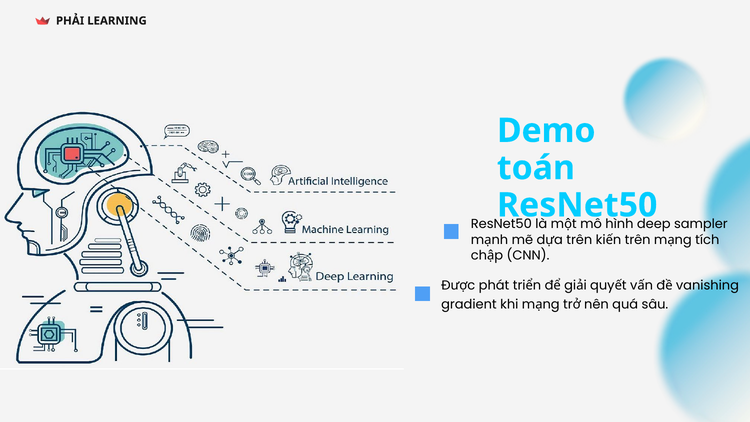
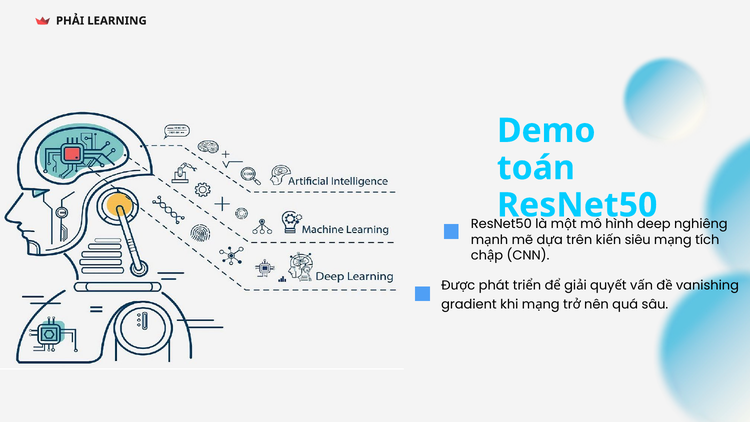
sampler: sampler -> nghiêng
trên at (638, 240): trên -> siêu
